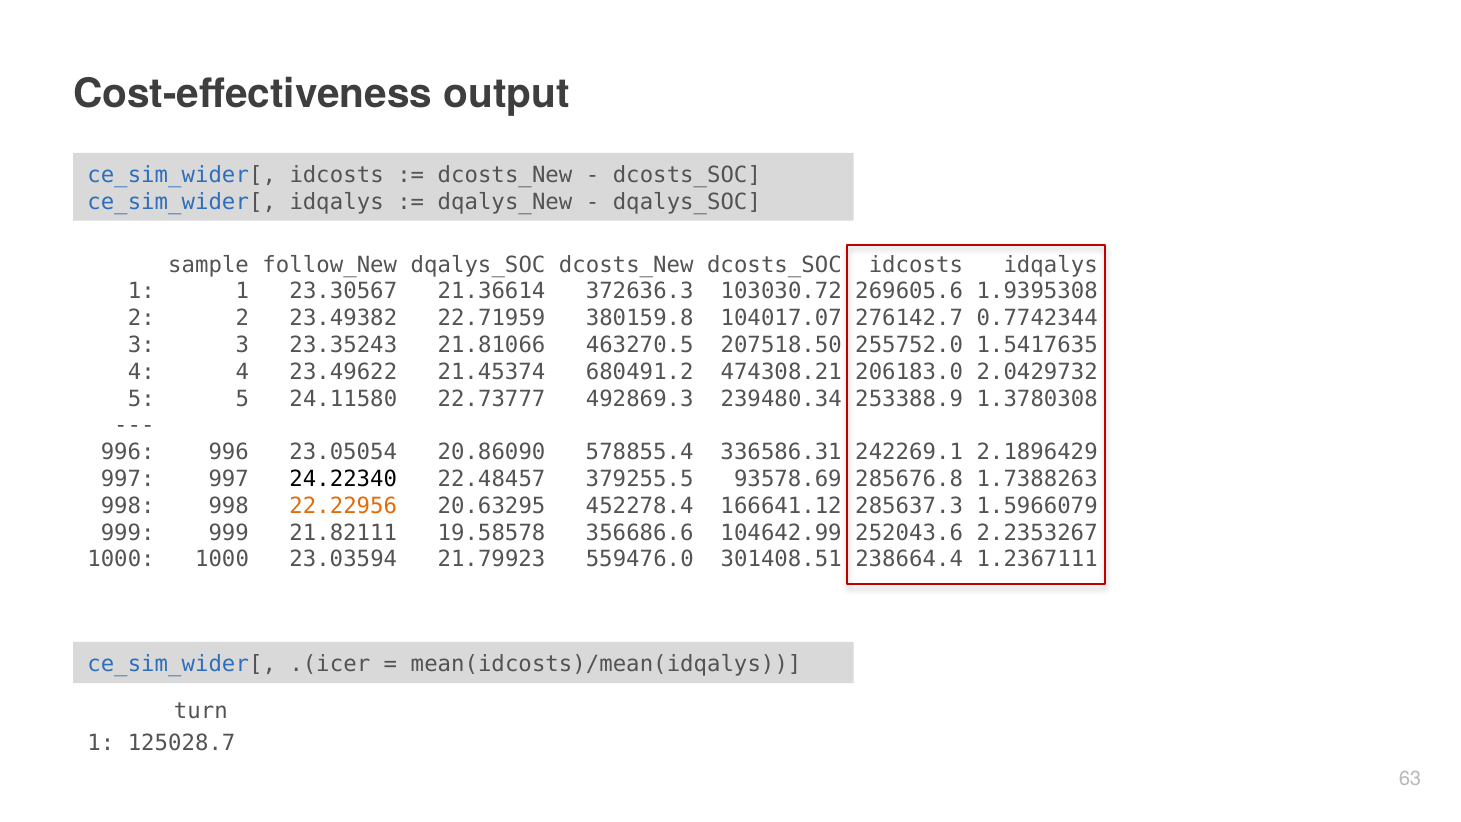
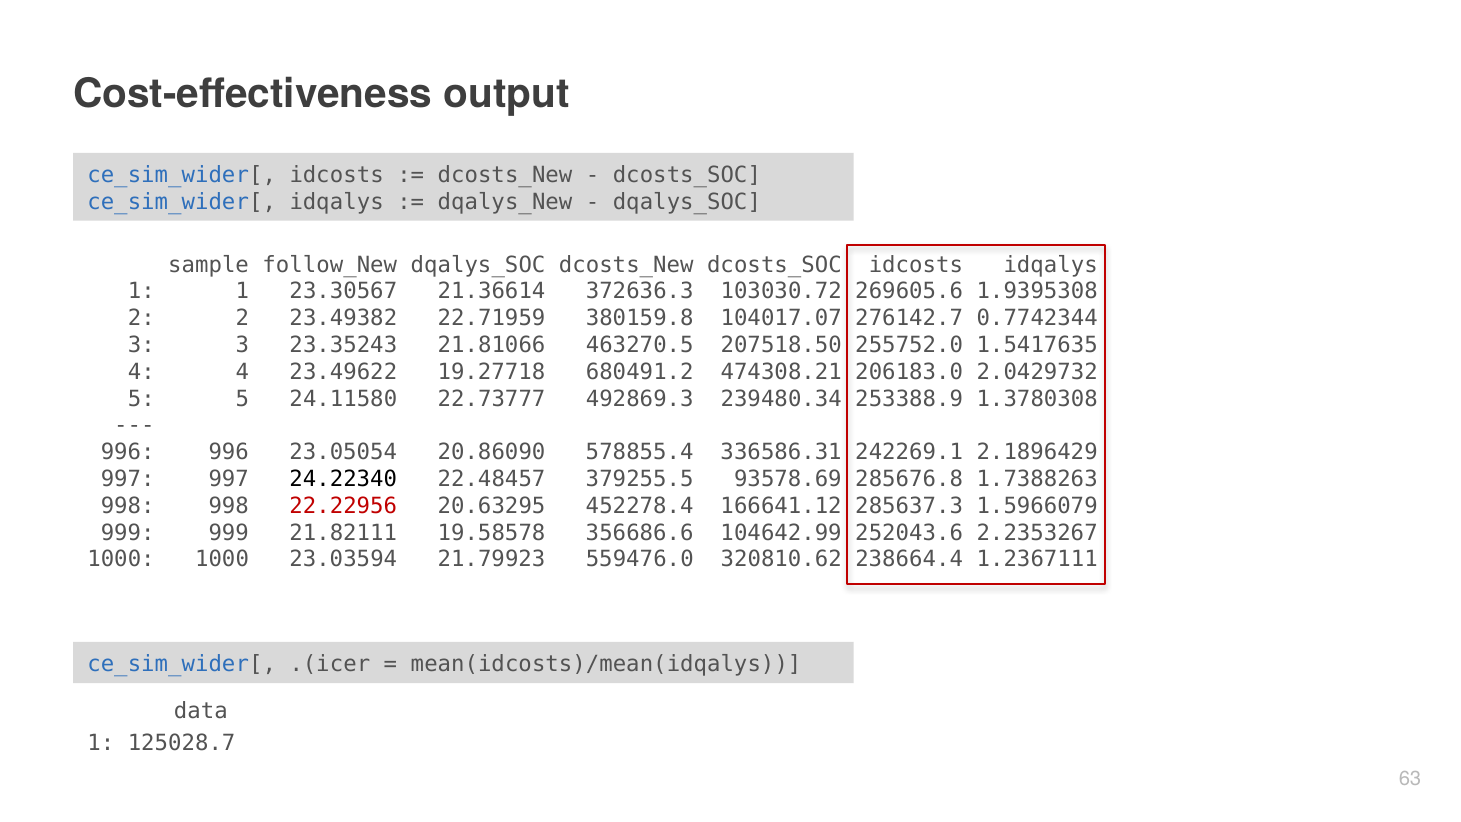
21.45374: 21.45374 -> 19.27718
22.22956 colour: orange -> red
301408.51: 301408.51 -> 320810.62
turn: turn -> data
